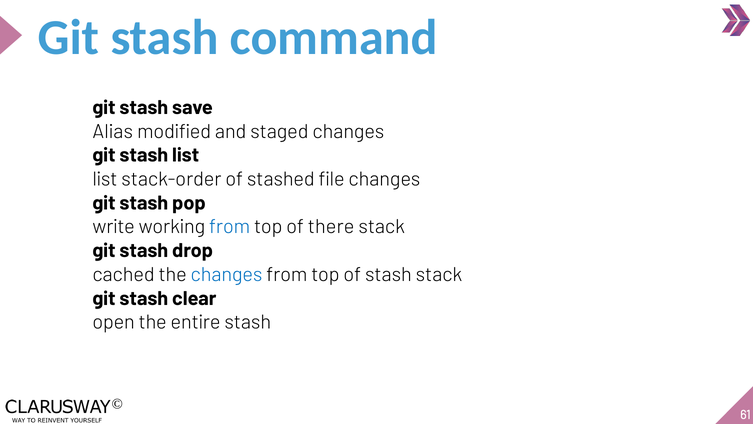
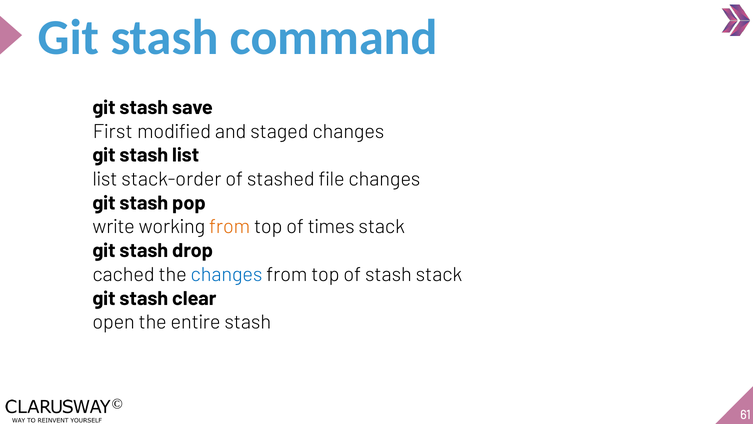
Alias: Alias -> First
from at (230, 227) colour: blue -> orange
there: there -> times
